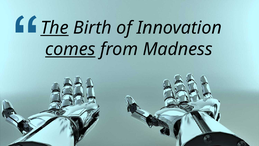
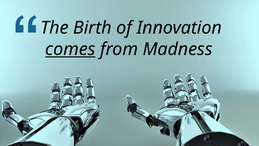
The underline: present -> none
